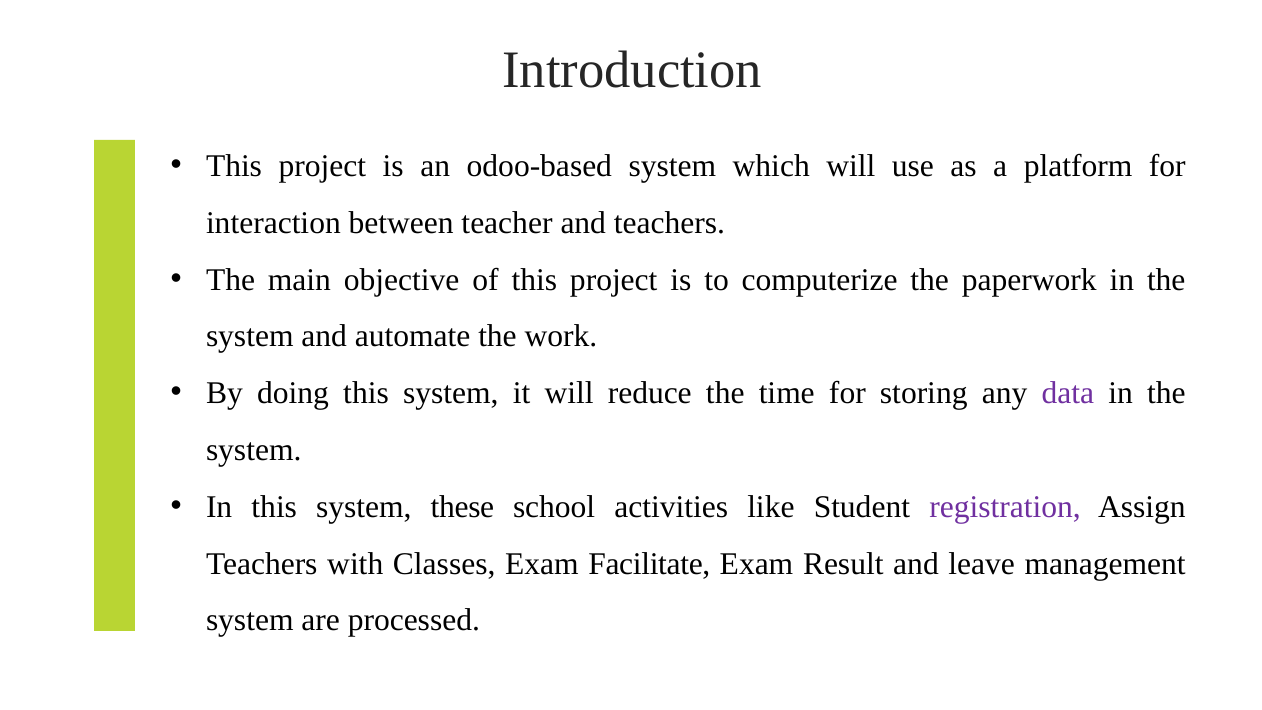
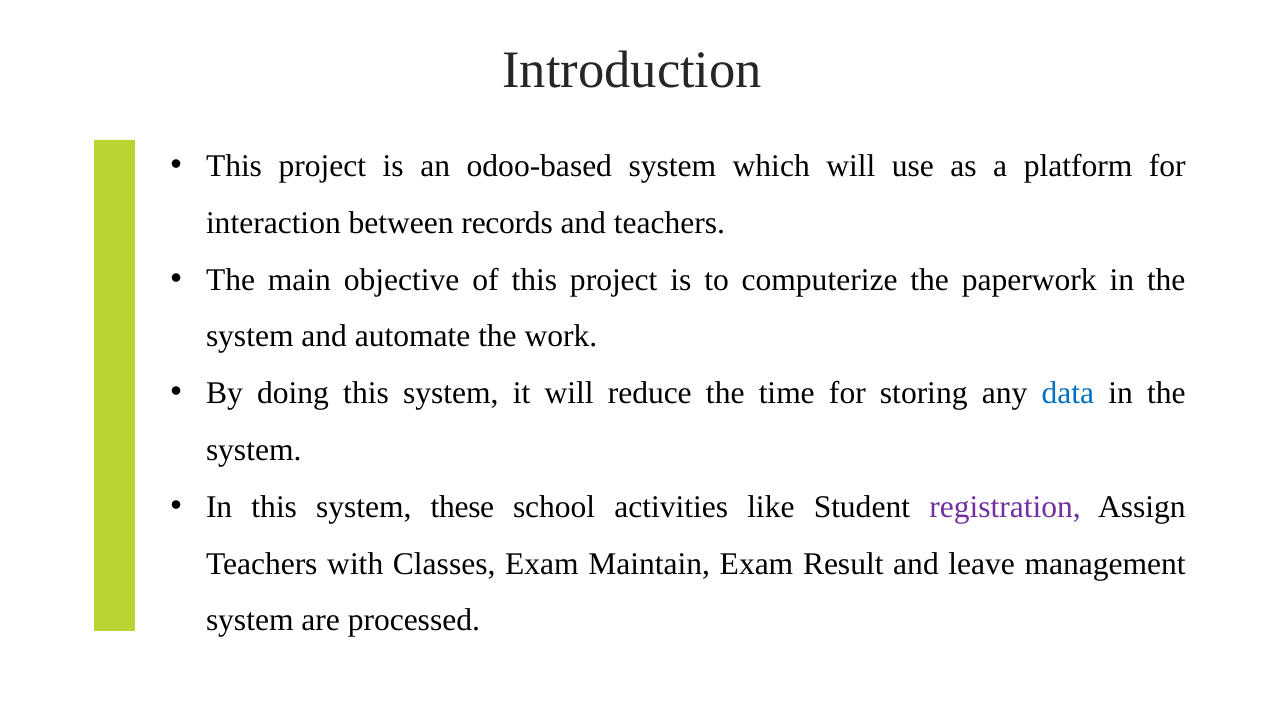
teacher: teacher -> records
data colour: purple -> blue
Facilitate: Facilitate -> Maintain
